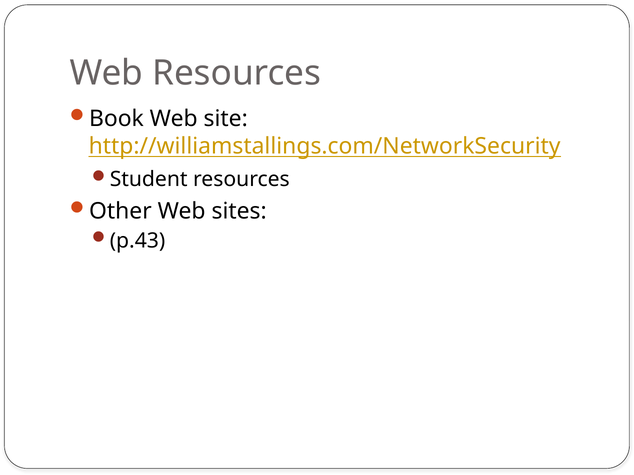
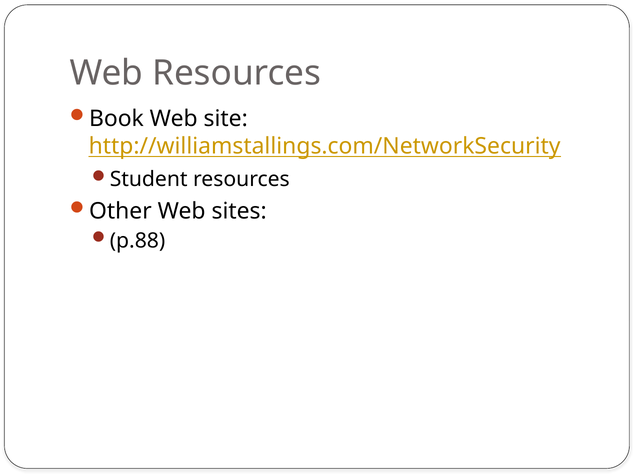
p.43: p.43 -> p.88
